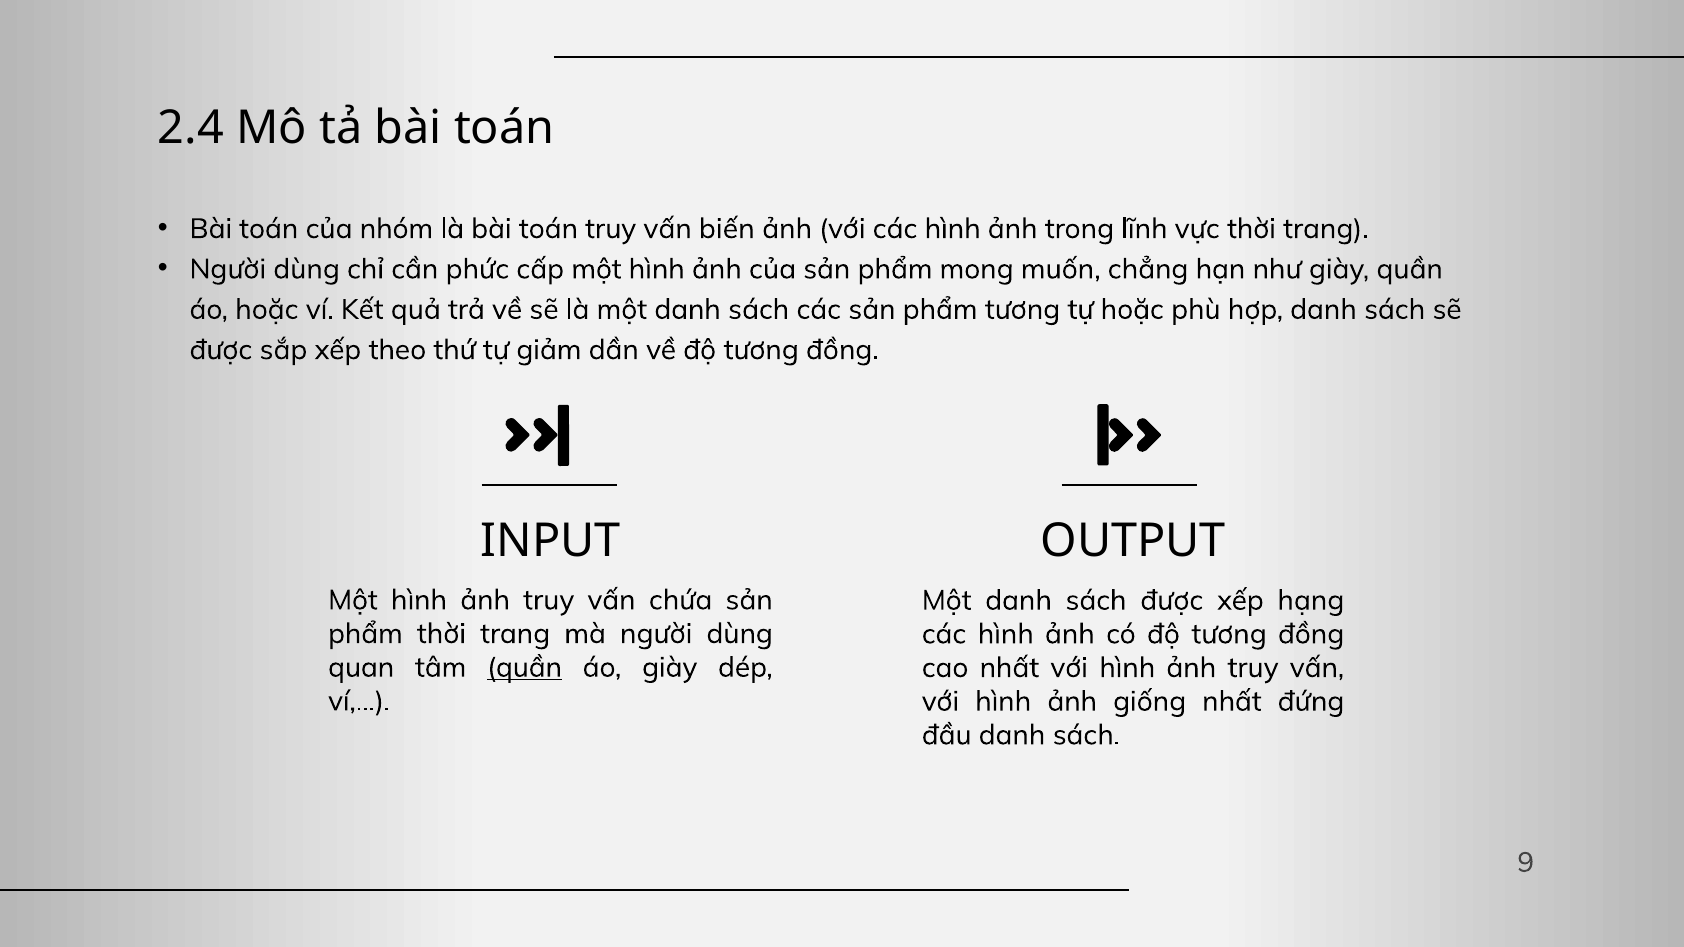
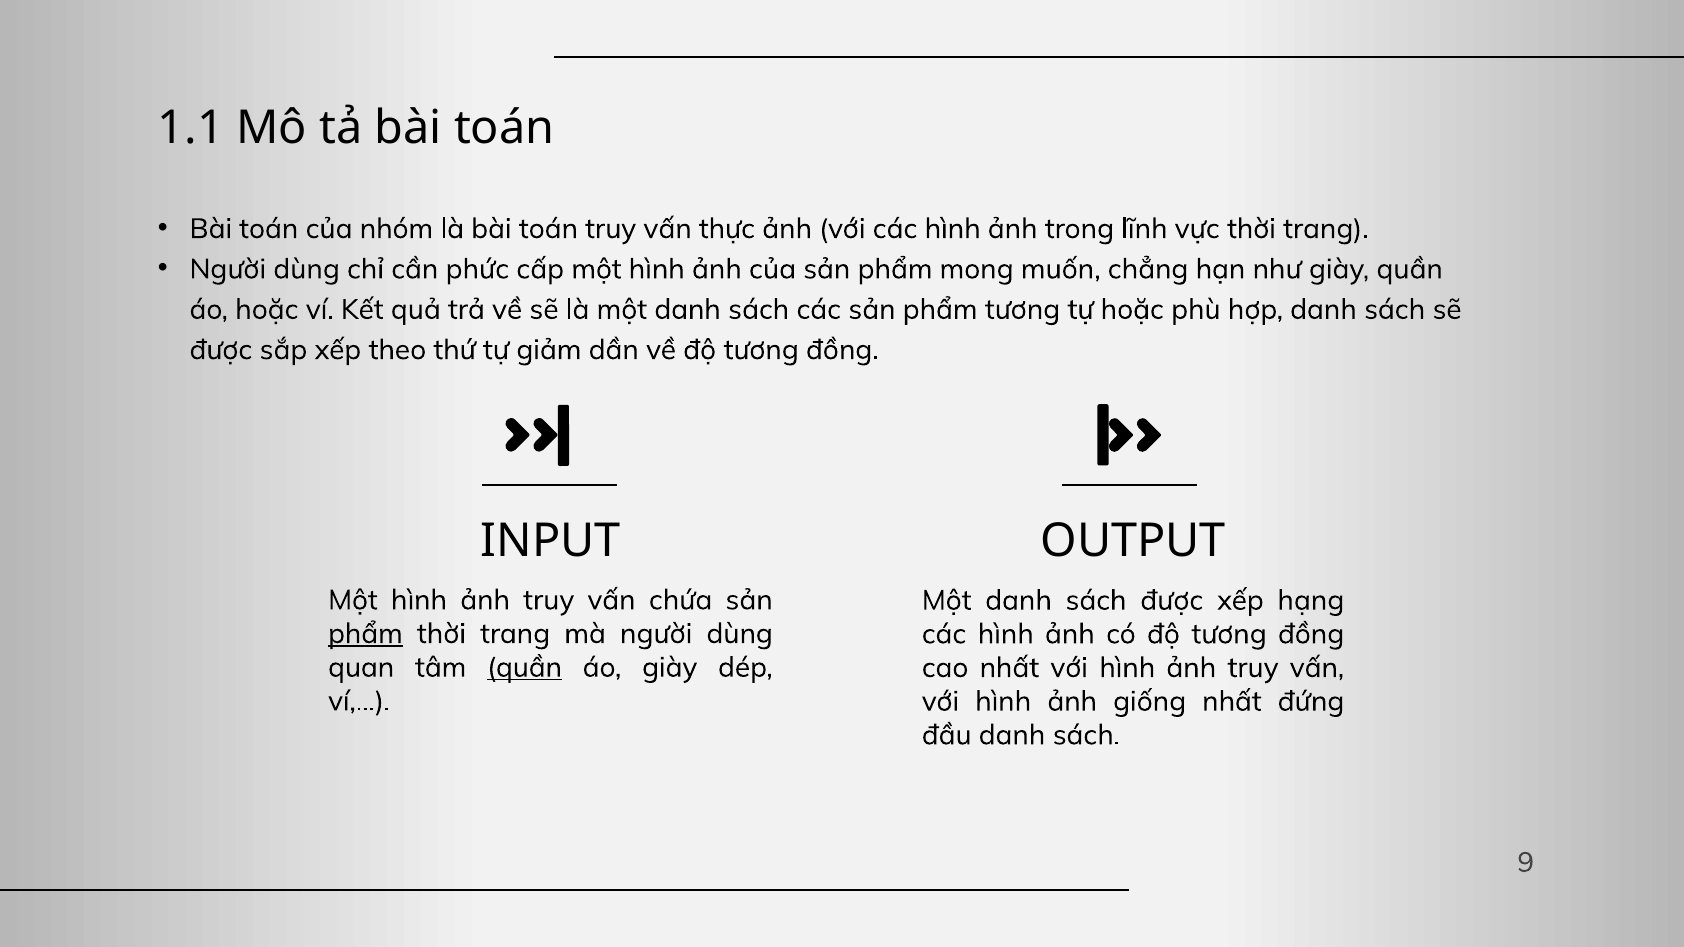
2.4: 2.4 -> 1.1
biến: biến -> thực
phẩm at (365, 634) underline: none -> present
